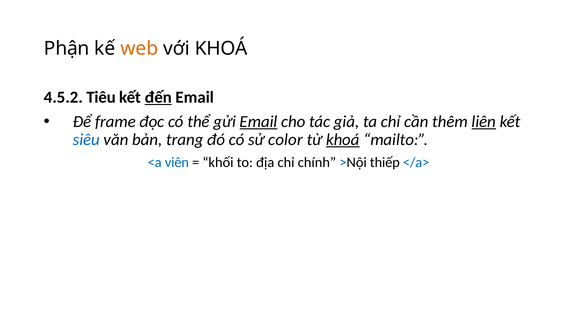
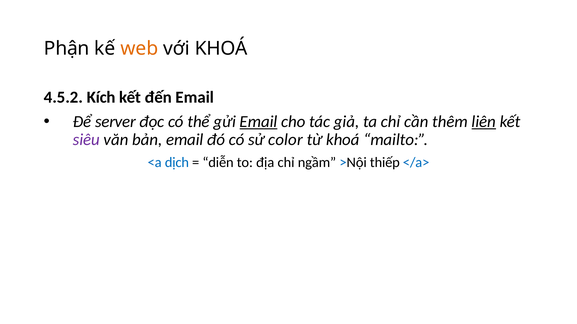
Tiêu: Tiêu -> Kích
đến underline: present -> none
frame: frame -> server
siêu colour: blue -> purple
bản trang: trang -> email
khoá at (343, 140) underline: present -> none
viên: viên -> dịch
khối: khối -> diễn
chính: chính -> ngầm
